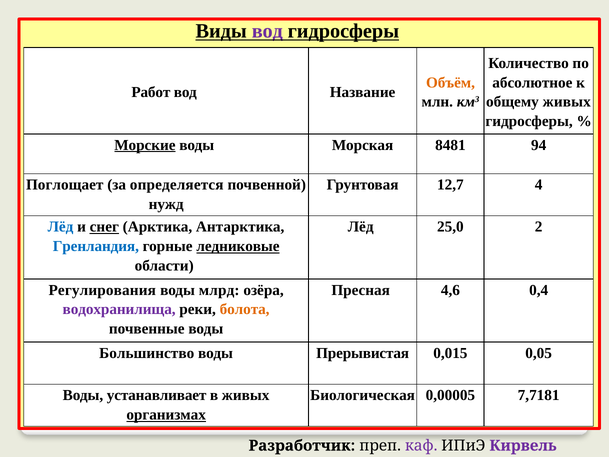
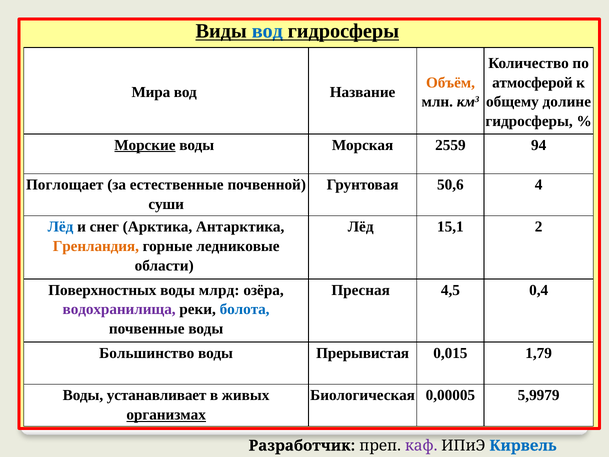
вод at (267, 31) colour: purple -> blue
абсолютное: абсолютное -> атмосферой
Работ: Работ -> Мира
общему живых: живых -> долине
8481: 8481 -> 2559
определяется: определяется -> естественные
12,7: 12,7 -> 50,6
нужд: нужд -> суши
снег underline: present -> none
25,0: 25,0 -> 15,1
Гренландия colour: blue -> orange
ледниковые underline: present -> none
Регулирования: Регулирования -> Поверхностных
4,6: 4,6 -> 4,5
болота colour: orange -> blue
0,05: 0,05 -> 1,79
7,7181: 7,7181 -> 5,9979
Кирвель colour: purple -> blue
